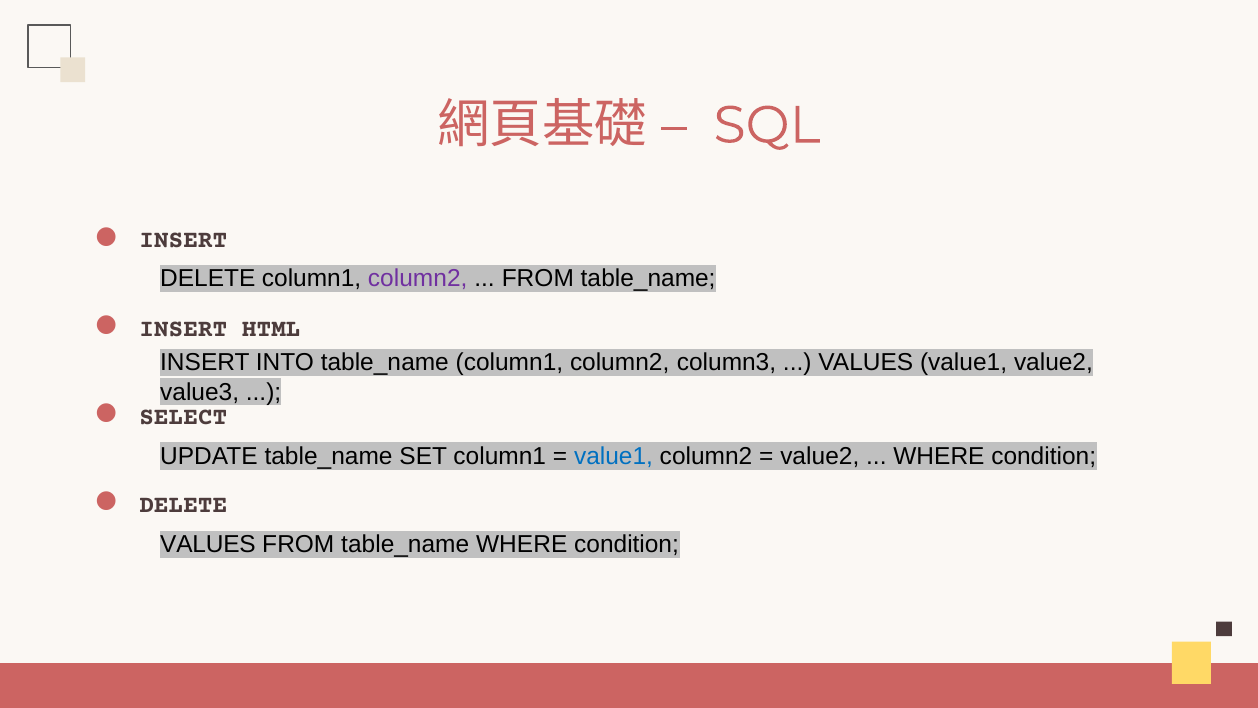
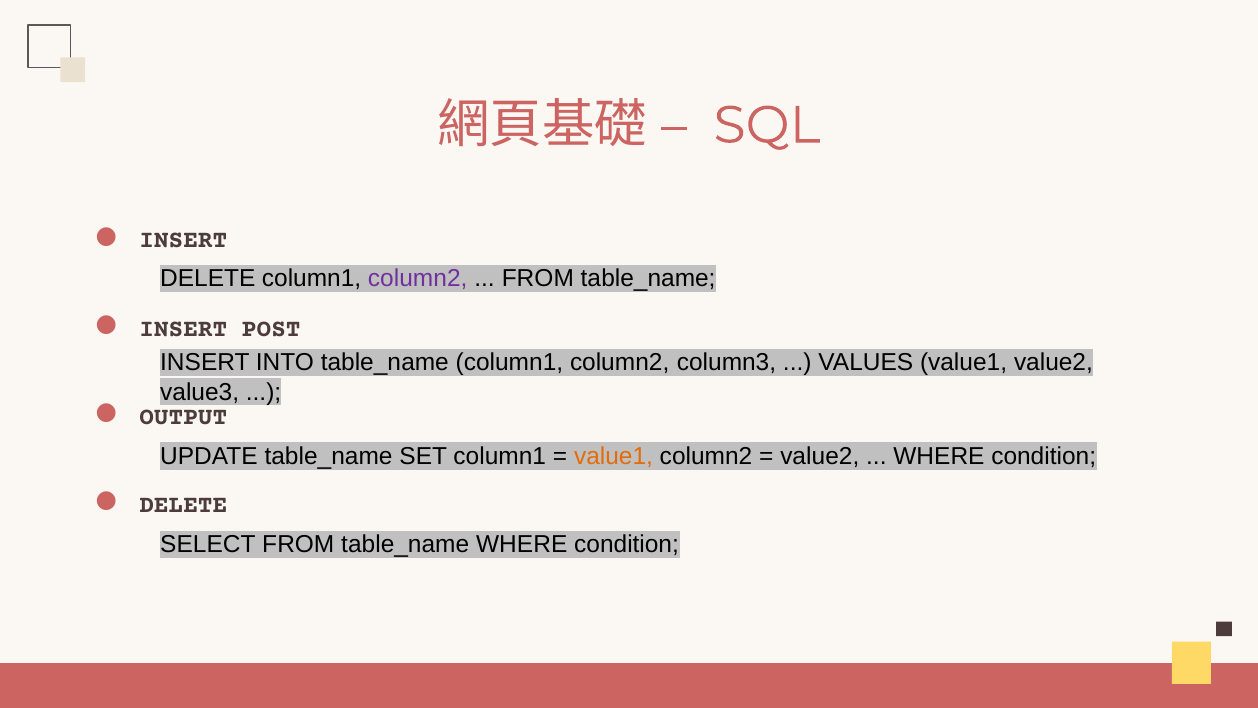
HTML: HTML -> POST
SELECT: SELECT -> OUTPUT
value1 at (613, 456) colour: blue -> orange
VALUES at (208, 544): VALUES -> SELECT
